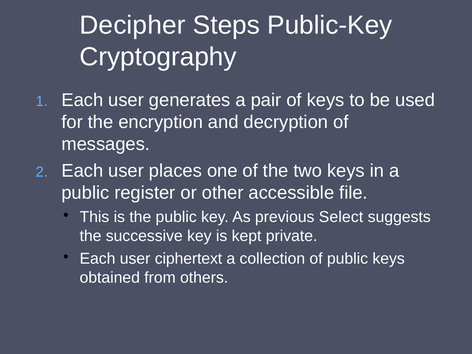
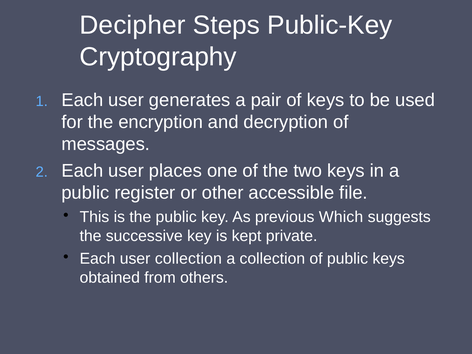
Select: Select -> Which
user ciphertext: ciphertext -> collection
